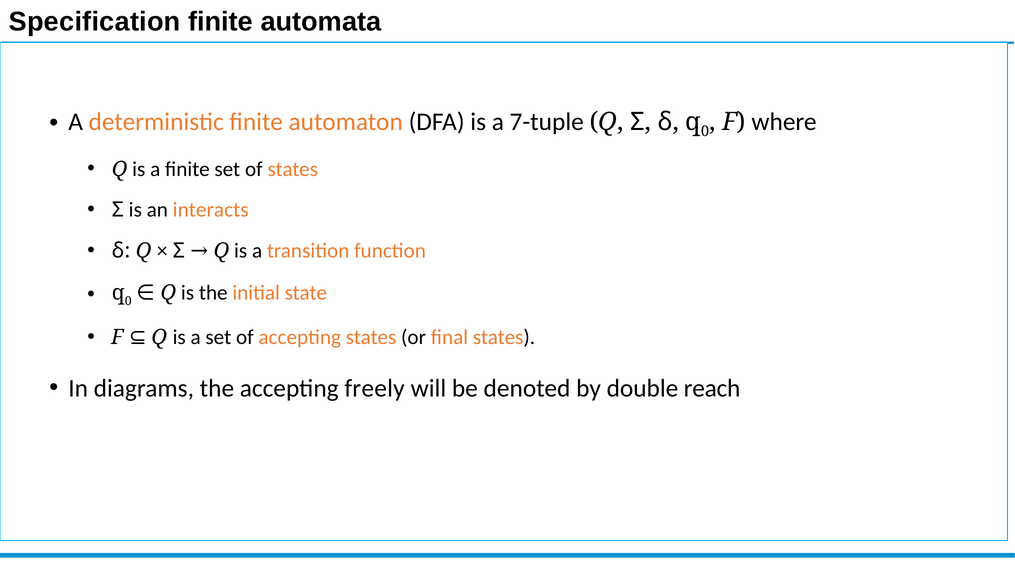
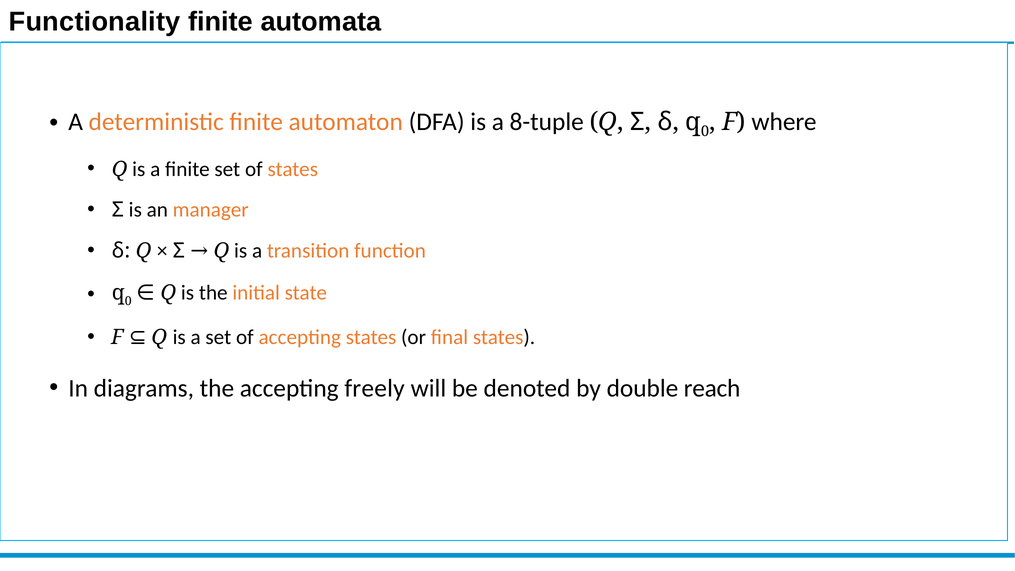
Specification: Specification -> Functionality
7-tuple: 7-tuple -> 8-tuple
interacts: interacts -> manager
